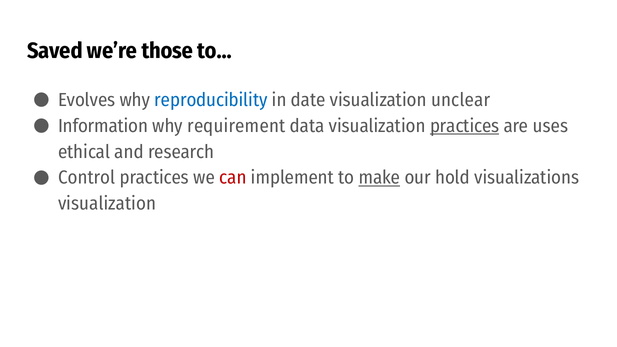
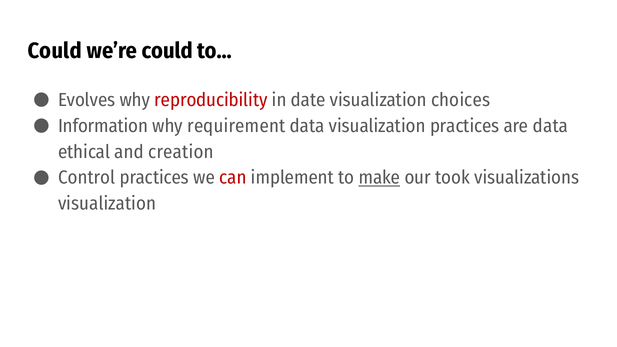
Saved at (55, 51): Saved -> Could
we’re those: those -> could
reproducibility colour: blue -> red
unclear: unclear -> choices
practices at (465, 126) underline: present -> none
are uses: uses -> data
research: research -> creation
hold: hold -> took
